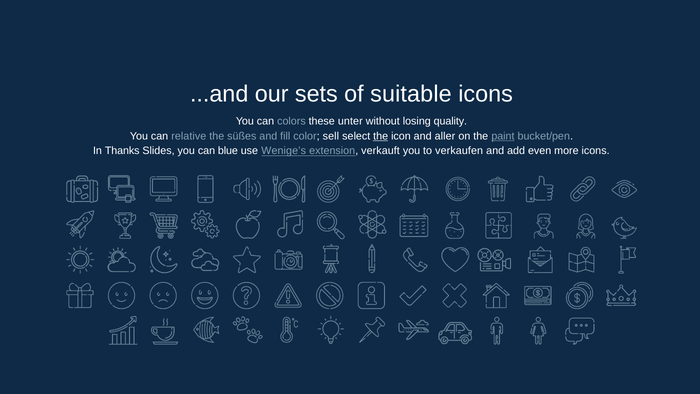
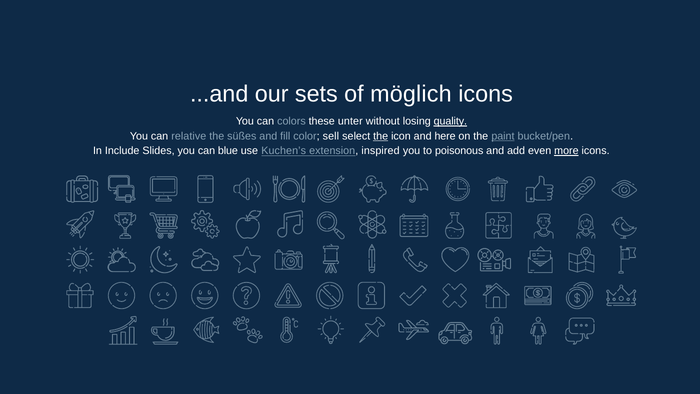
suitable: suitable -> möglich
quality underline: none -> present
aller: aller -> here
Thanks: Thanks -> Include
Wenige’s: Wenige’s -> Kuchen’s
verkauft: verkauft -> inspired
verkaufen: verkaufen -> poisonous
more underline: none -> present
